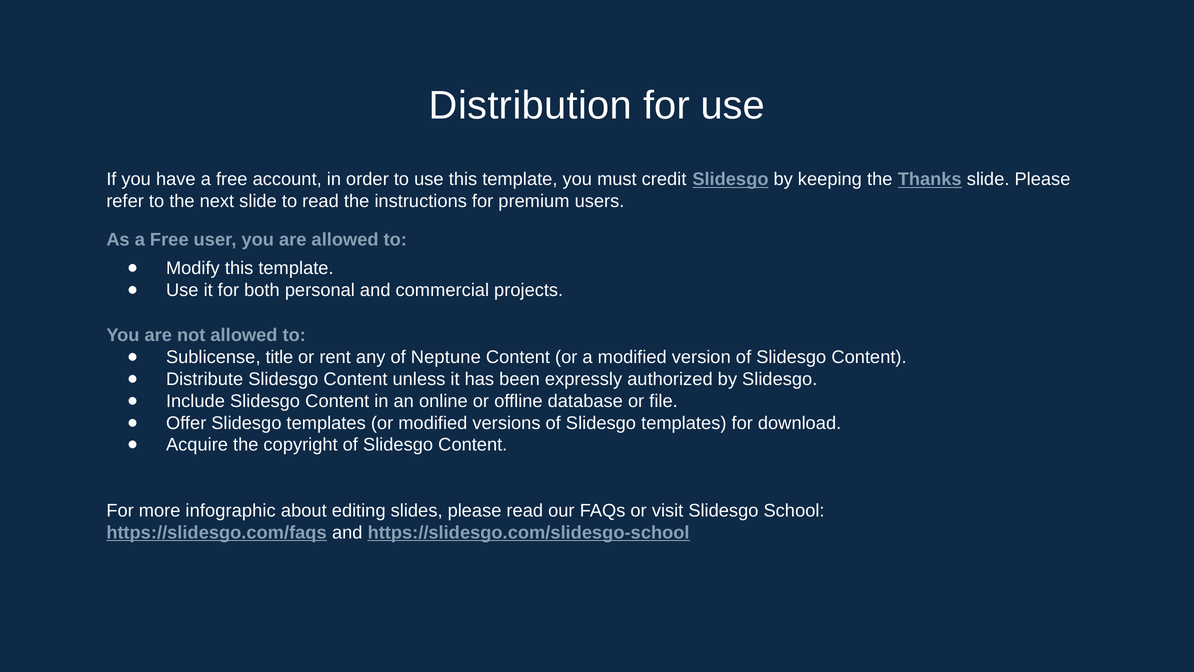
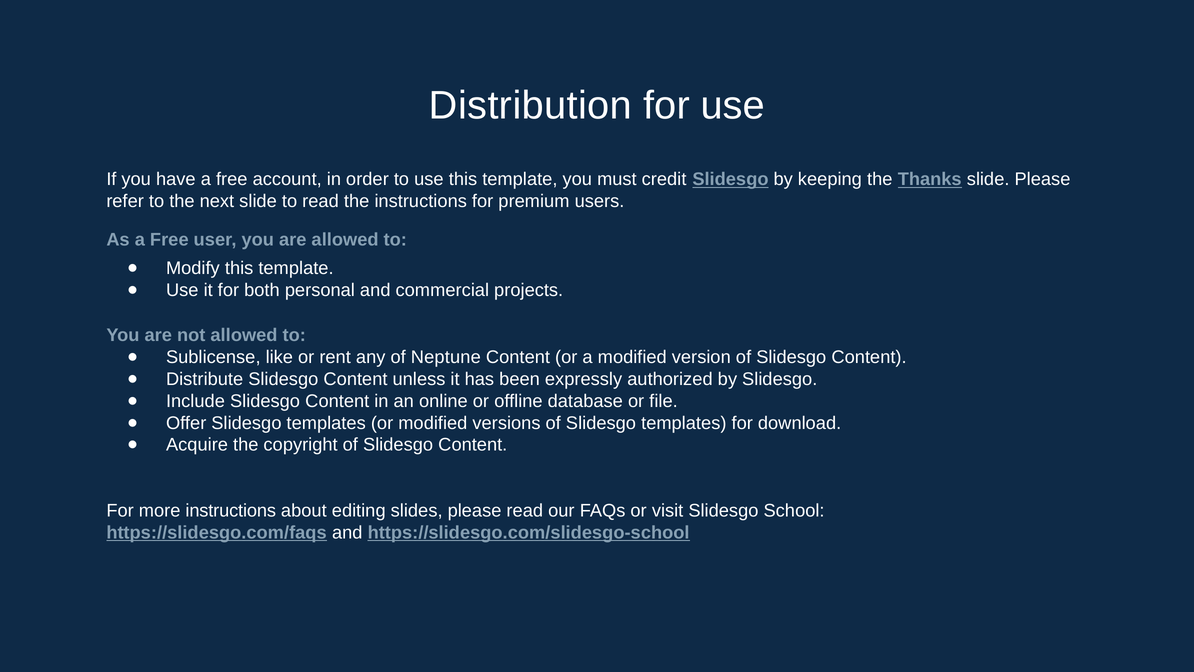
title: title -> like
more infographic: infographic -> instructions
